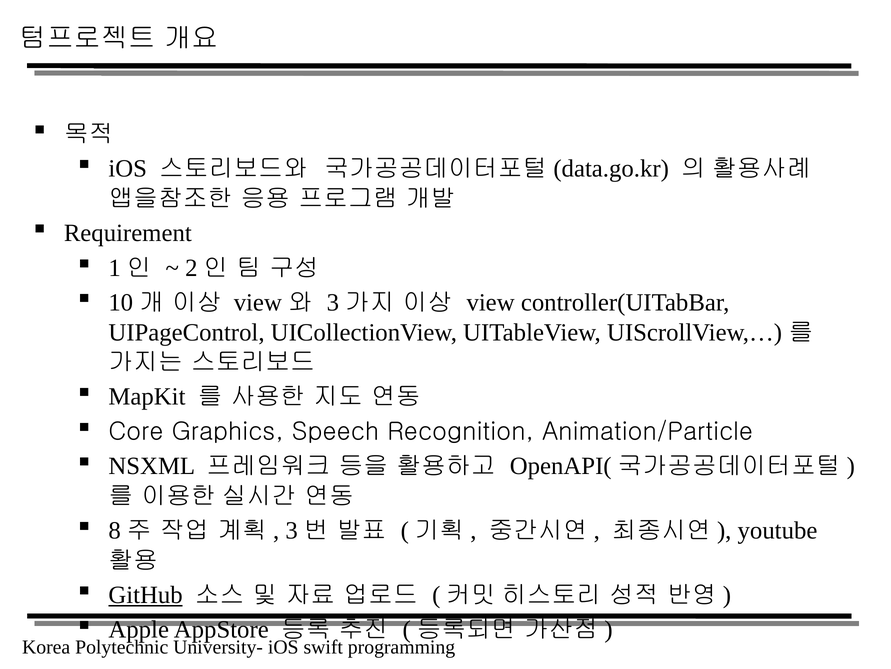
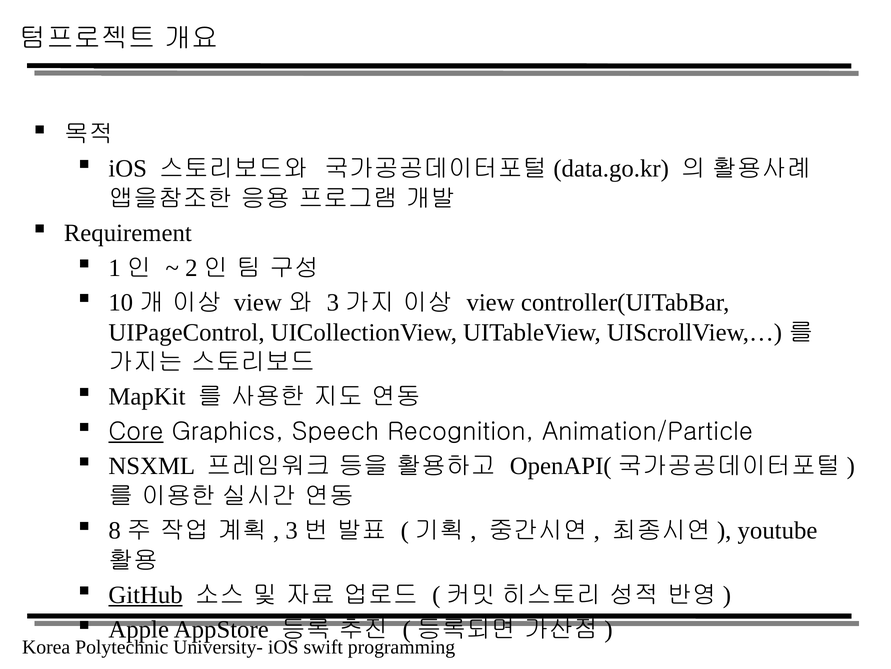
Core underline: none -> present
